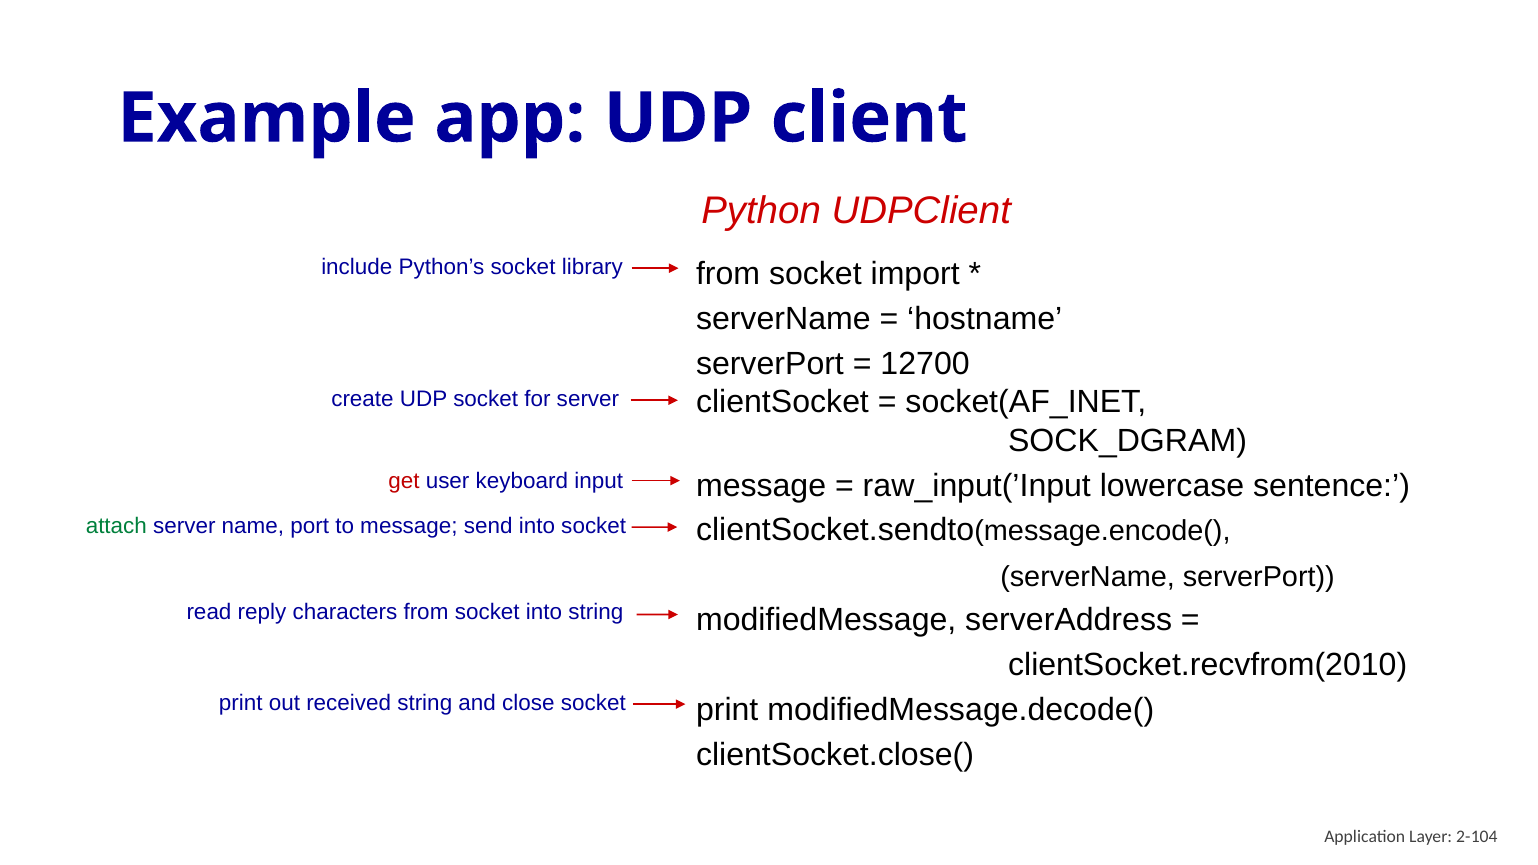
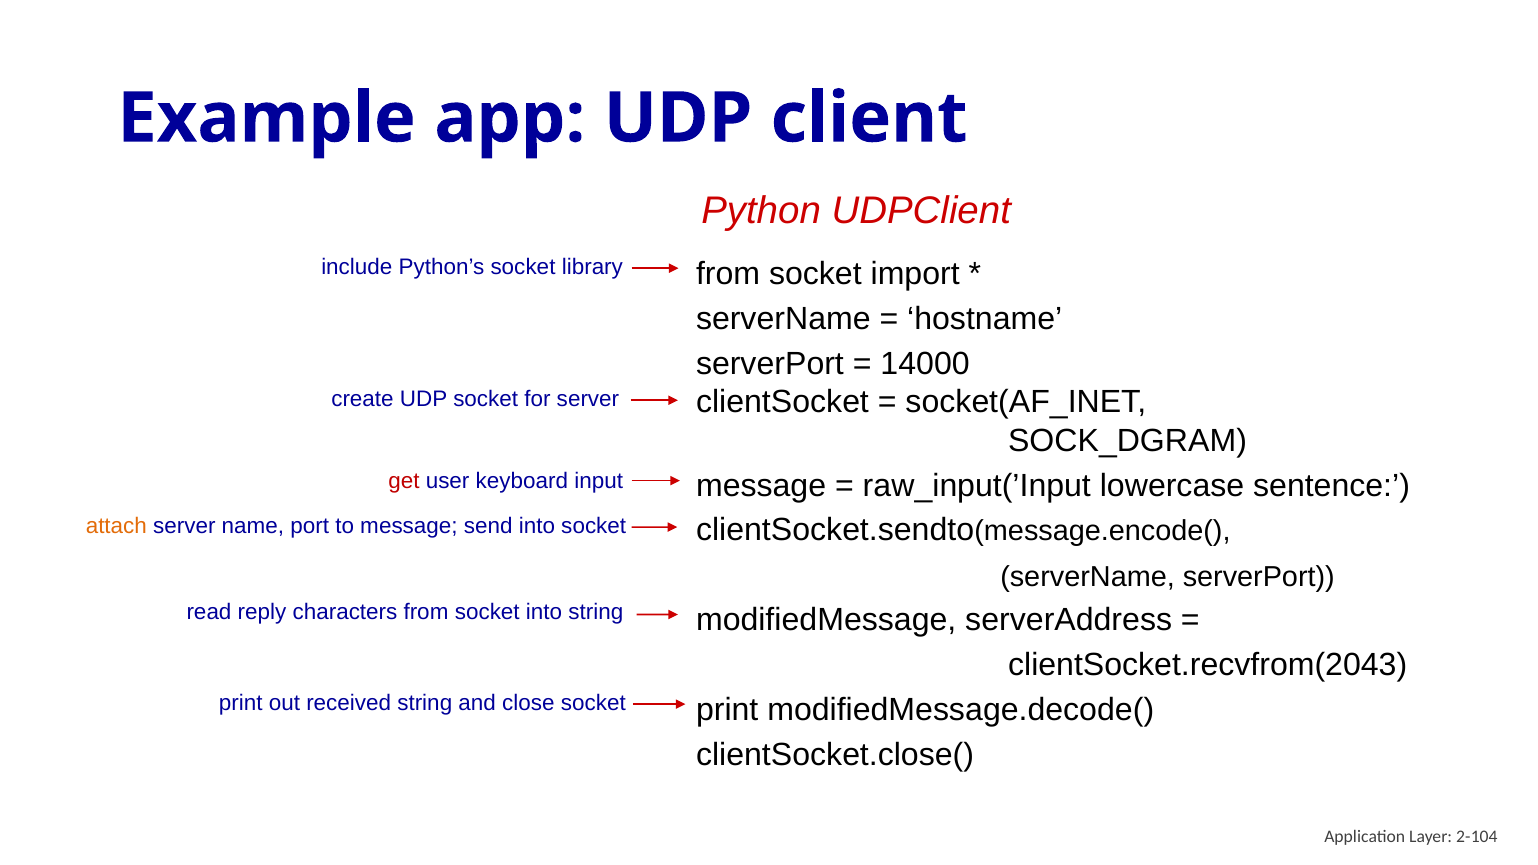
12700: 12700 -> 14000
attach colour: green -> orange
clientSocket.recvfrom(2010: clientSocket.recvfrom(2010 -> clientSocket.recvfrom(2043
